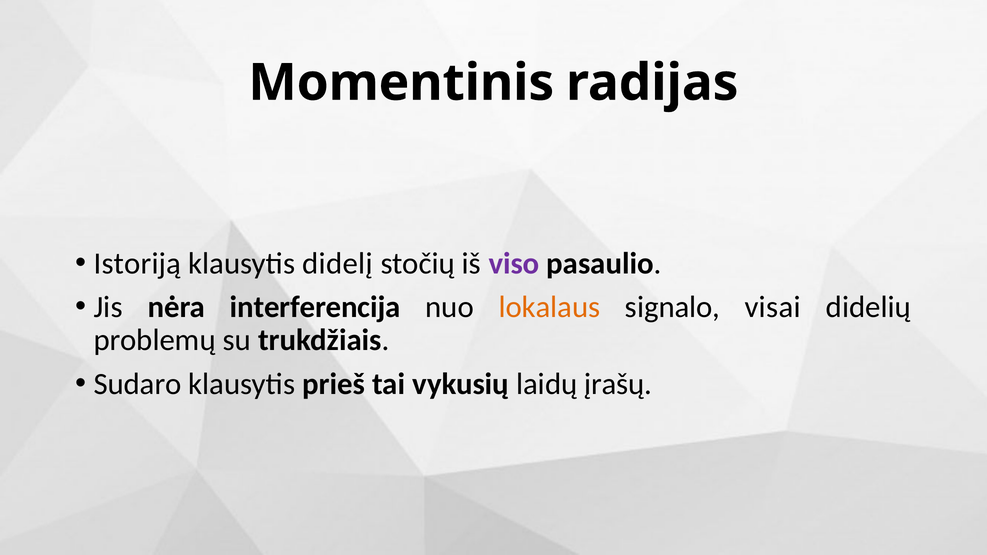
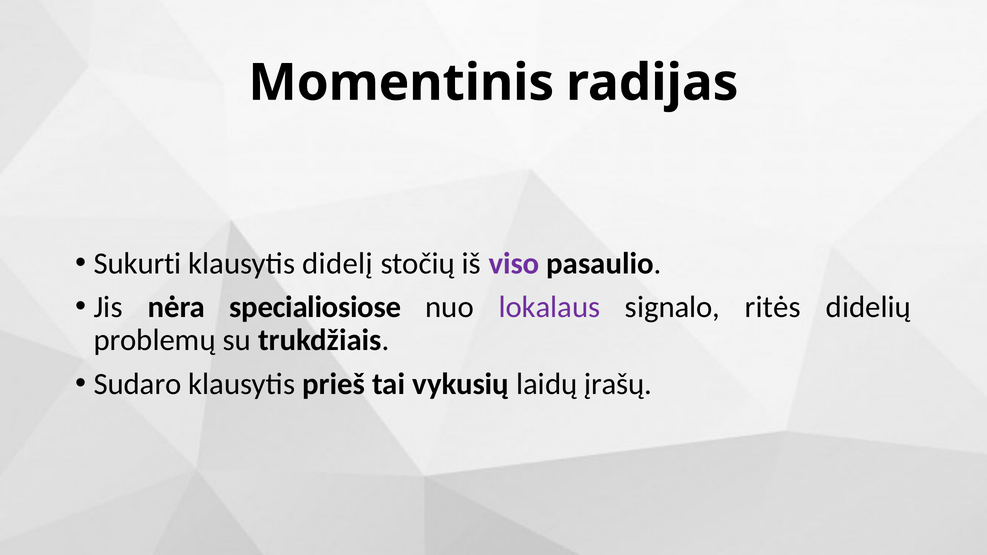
Istoriją: Istoriją -> Sukurti
interferencija: interferencija -> specialiosiose
lokalaus colour: orange -> purple
visai: visai -> ritės
